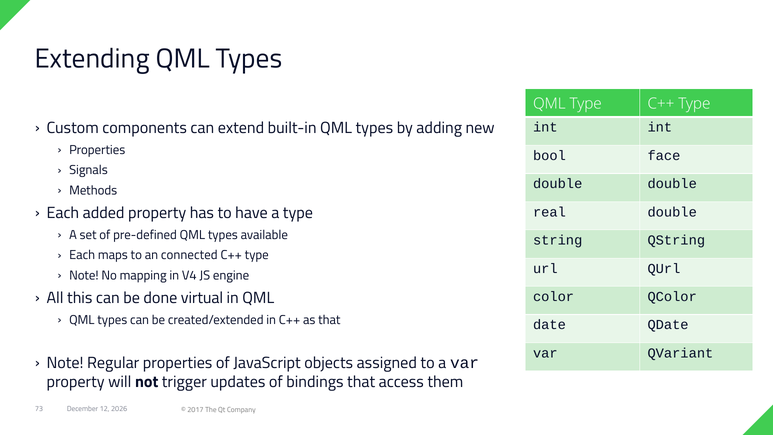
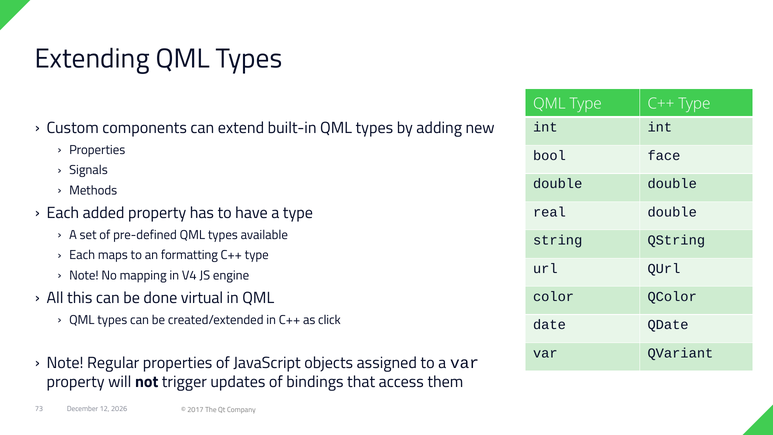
connected: connected -> formatting
as that: that -> click
